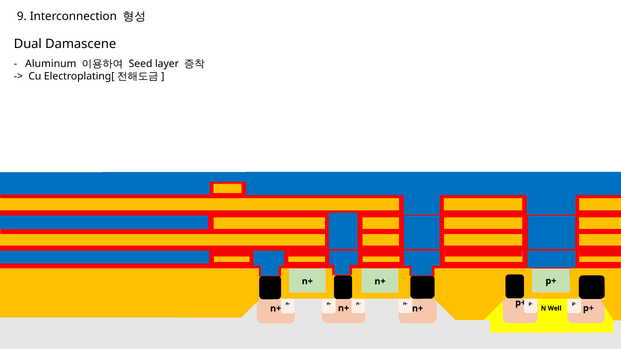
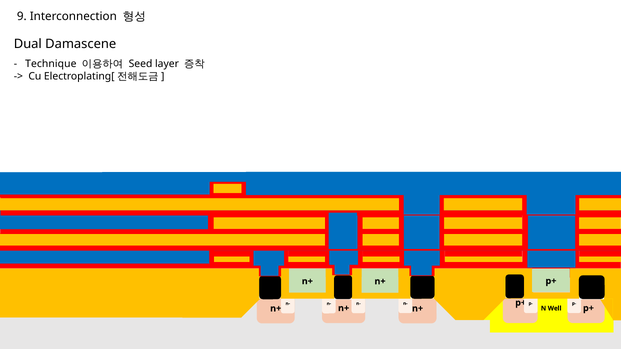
Aluminum: Aluminum -> Technique
